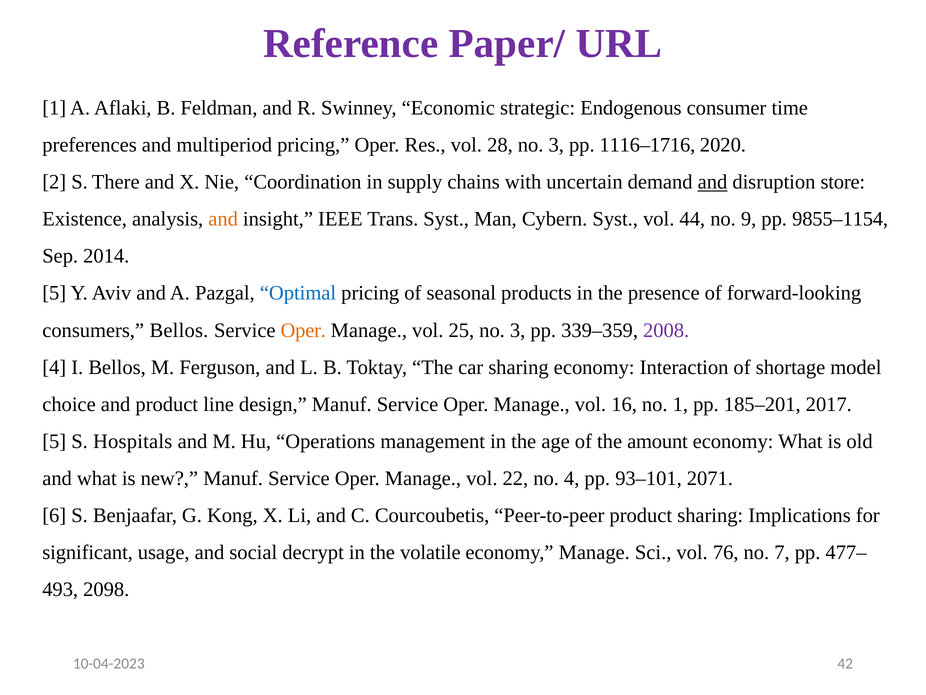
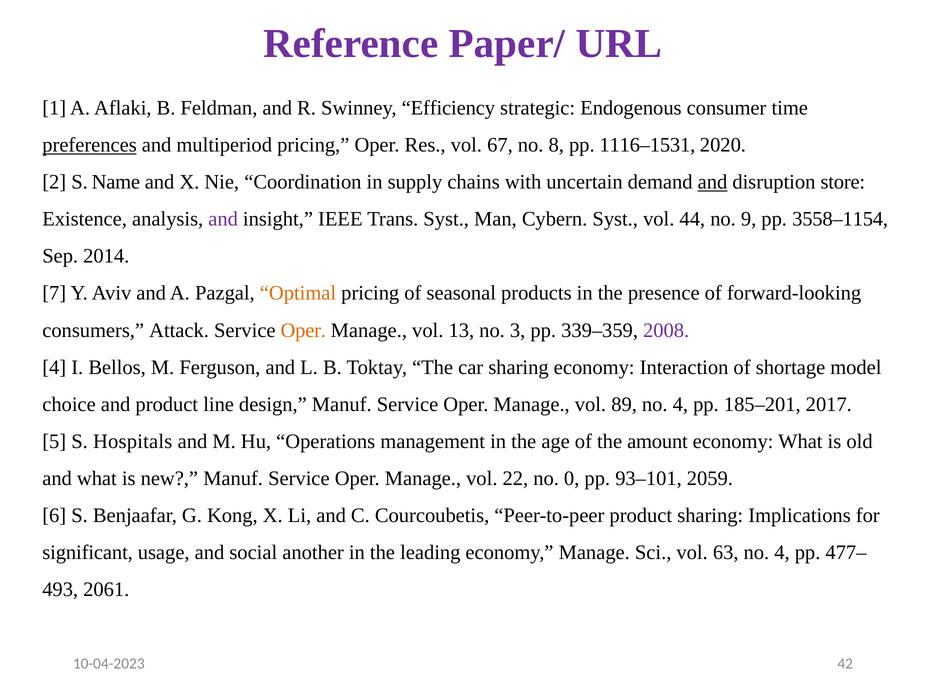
Economic: Economic -> Efficiency
preferences underline: none -> present
28: 28 -> 67
3 at (556, 145): 3 -> 8
1116–1716: 1116–1716 -> 1116–1531
There: There -> Name
and at (223, 219) colour: orange -> purple
9855–1154: 9855–1154 -> 3558–1154
5 at (54, 293): 5 -> 7
Optimal colour: blue -> orange
consumers Bellos: Bellos -> Attack
25: 25 -> 13
16: 16 -> 89
1 at (680, 404): 1 -> 4
no 4: 4 -> 0
2071: 2071 -> 2059
decrypt: decrypt -> another
volatile: volatile -> leading
76: 76 -> 63
7 at (782, 552): 7 -> 4
2098: 2098 -> 2061
